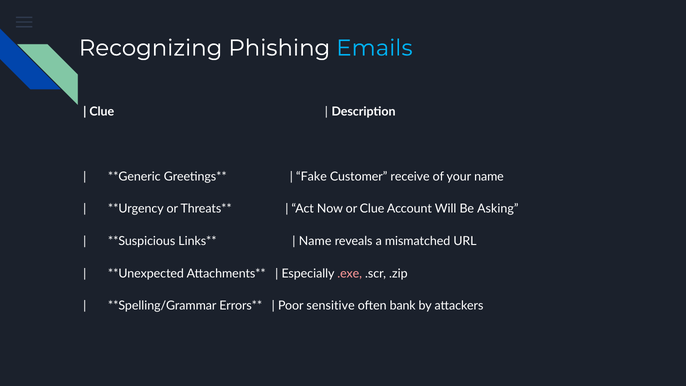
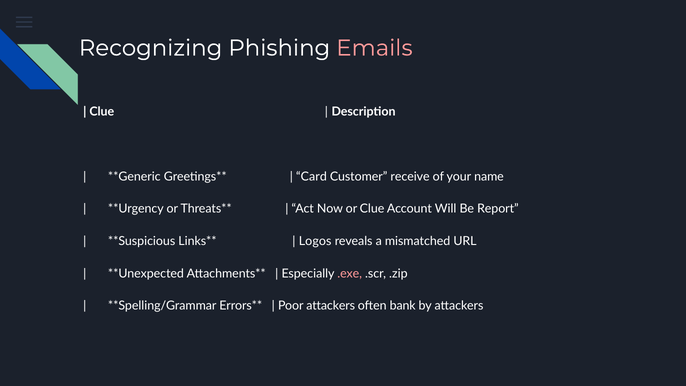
Emails colour: light blue -> pink
Fake: Fake -> Card
Asking: Asking -> Report
Name at (315, 241): Name -> Logos
Poor sensitive: sensitive -> attackers
